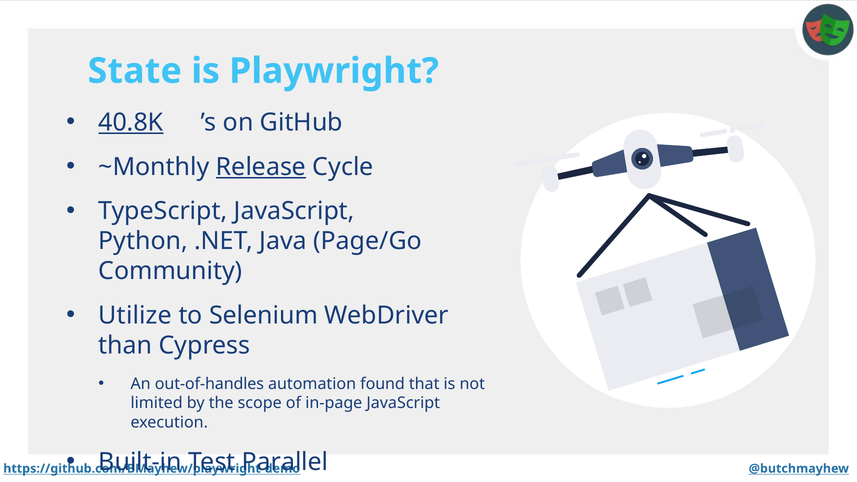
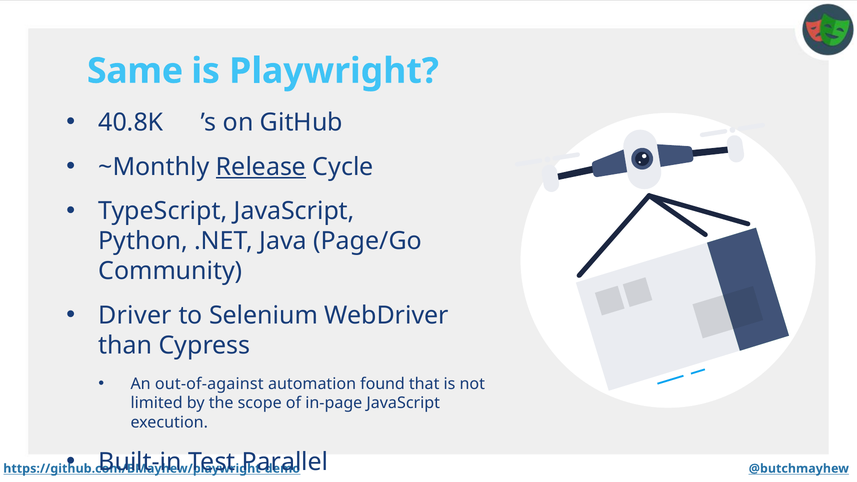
State: State -> Same
40.8K underline: present -> none
Utilize: Utilize -> Driver
out-of-handles: out-of-handles -> out-of-against
